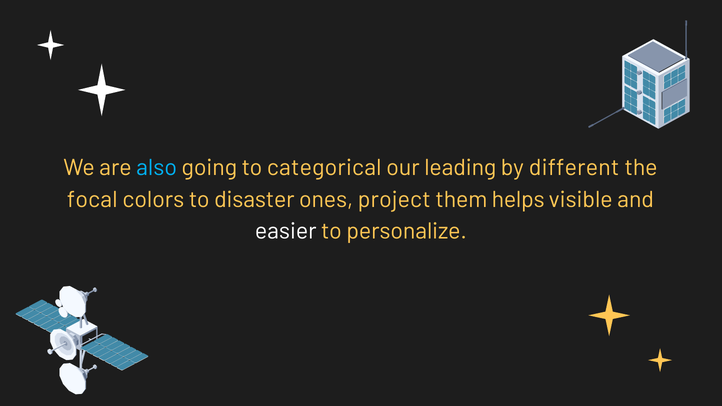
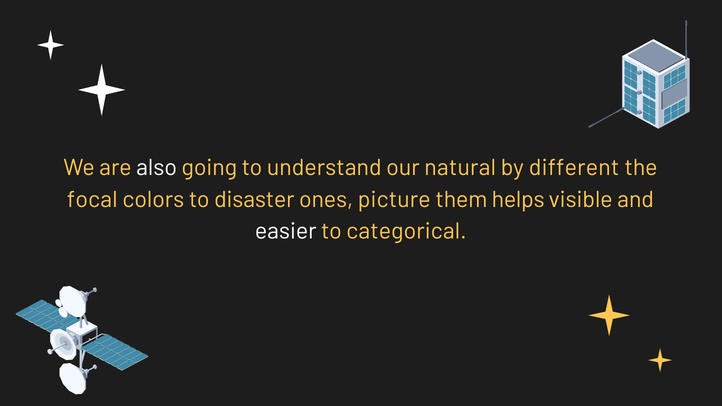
also colour: light blue -> white
categorical: categorical -> understand
leading: leading -> natural
project: project -> picture
personalize: personalize -> categorical
